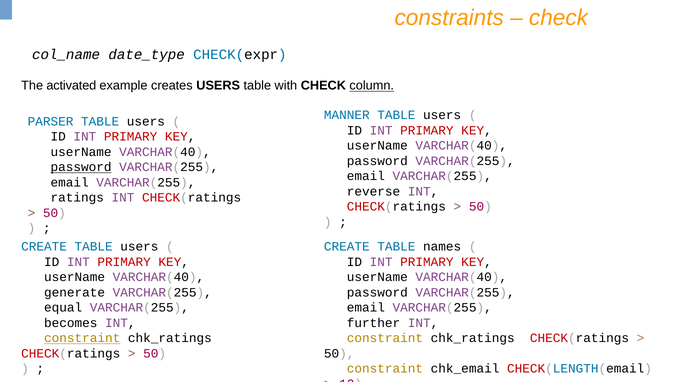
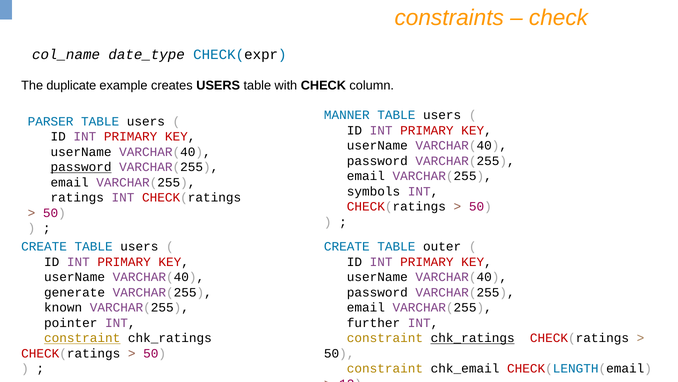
activated: activated -> duplicate
column underline: present -> none
reverse: reverse -> symbols
names: names -> outer
equal: equal -> known
becomes: becomes -> pointer
chk_ratings at (473, 338) underline: none -> present
